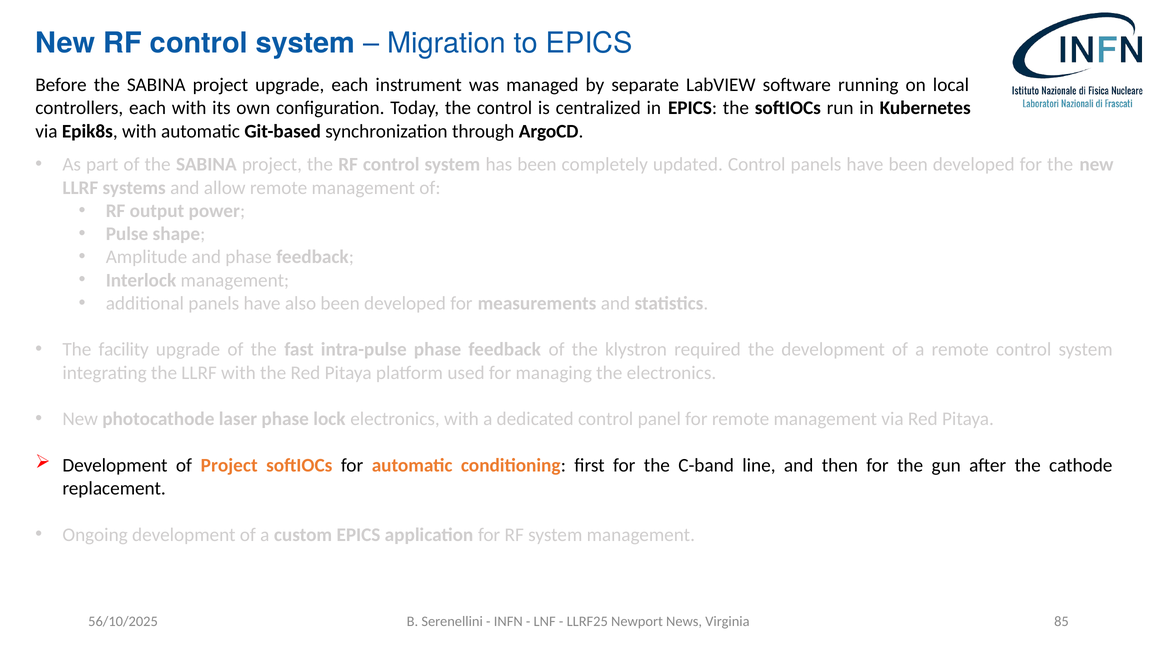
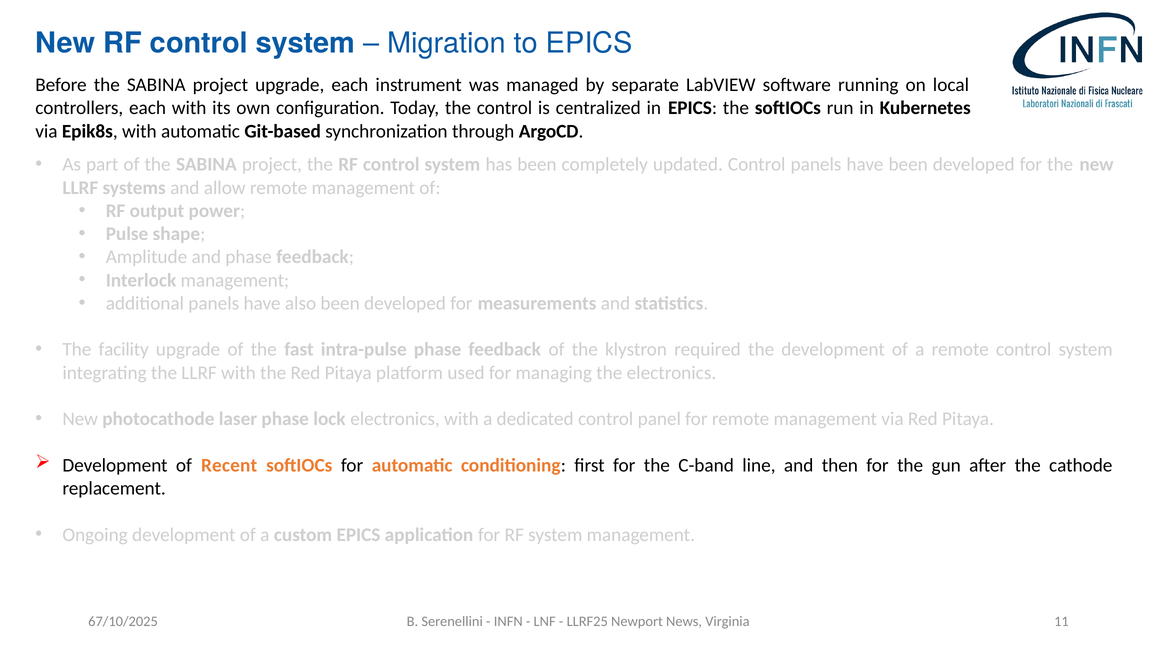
of Project: Project -> Recent
56/10/2025: 56/10/2025 -> 67/10/2025
85: 85 -> 11
